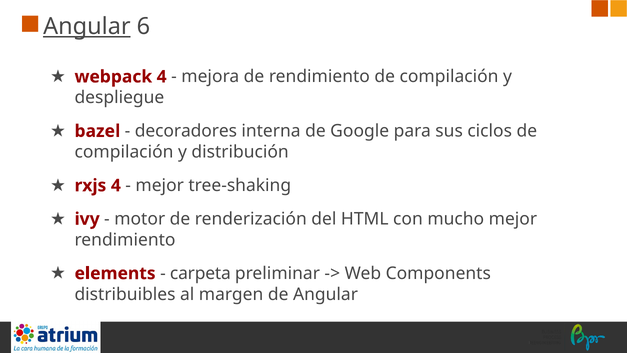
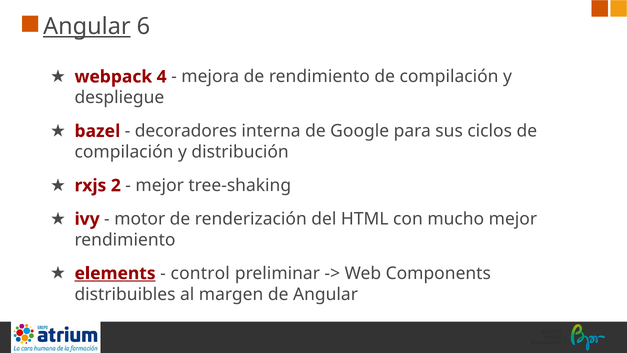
rxjs 4: 4 -> 2
elements underline: none -> present
carpeta: carpeta -> control
